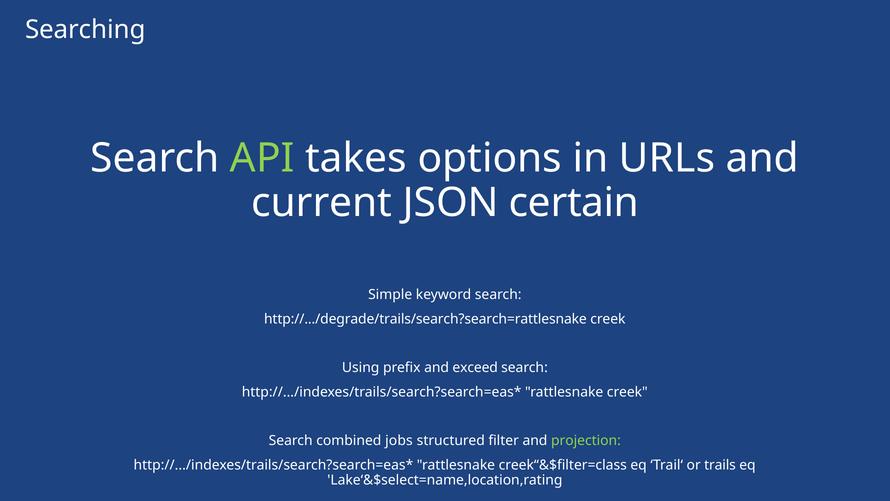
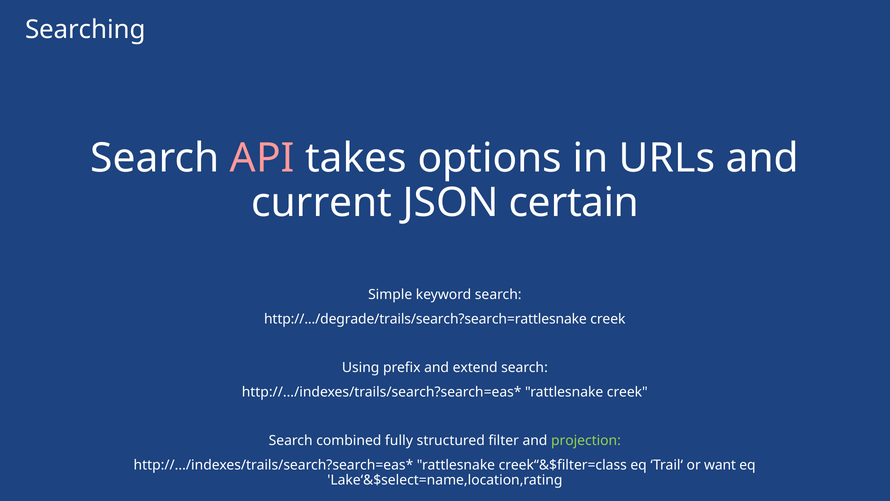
API colour: light green -> pink
exceed: exceed -> extend
jobs: jobs -> fully
trails: trails -> want
